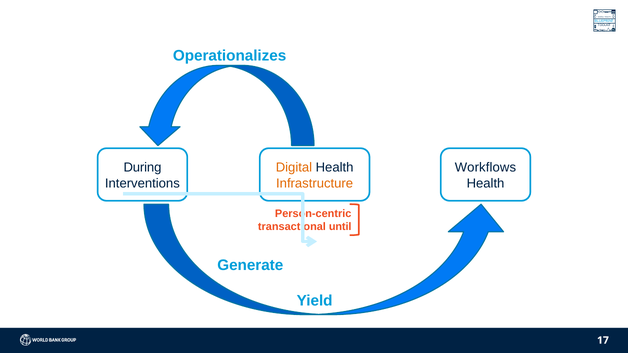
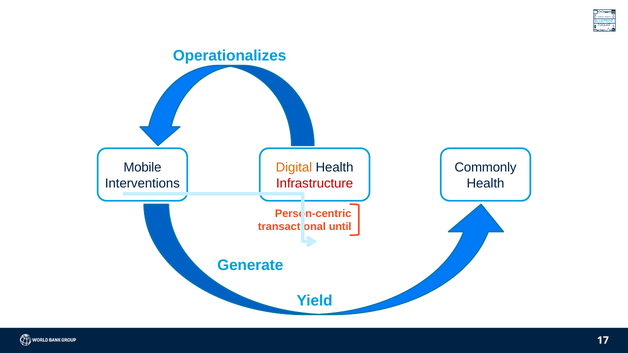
During: During -> Mobile
Workflows: Workflows -> Commonly
Infrastructure colour: orange -> red
